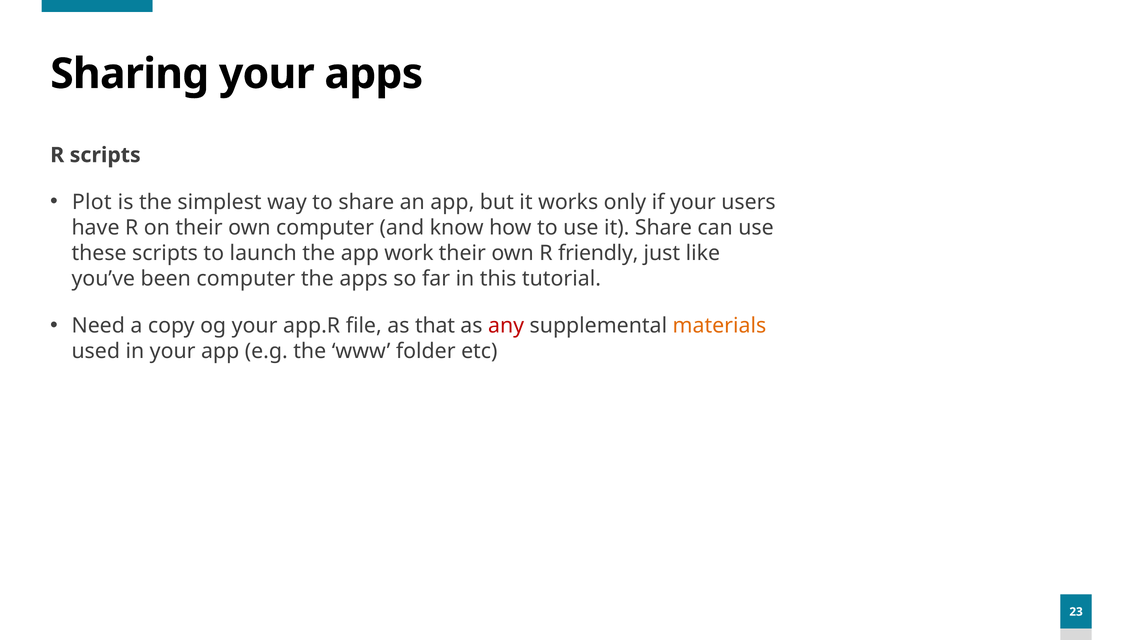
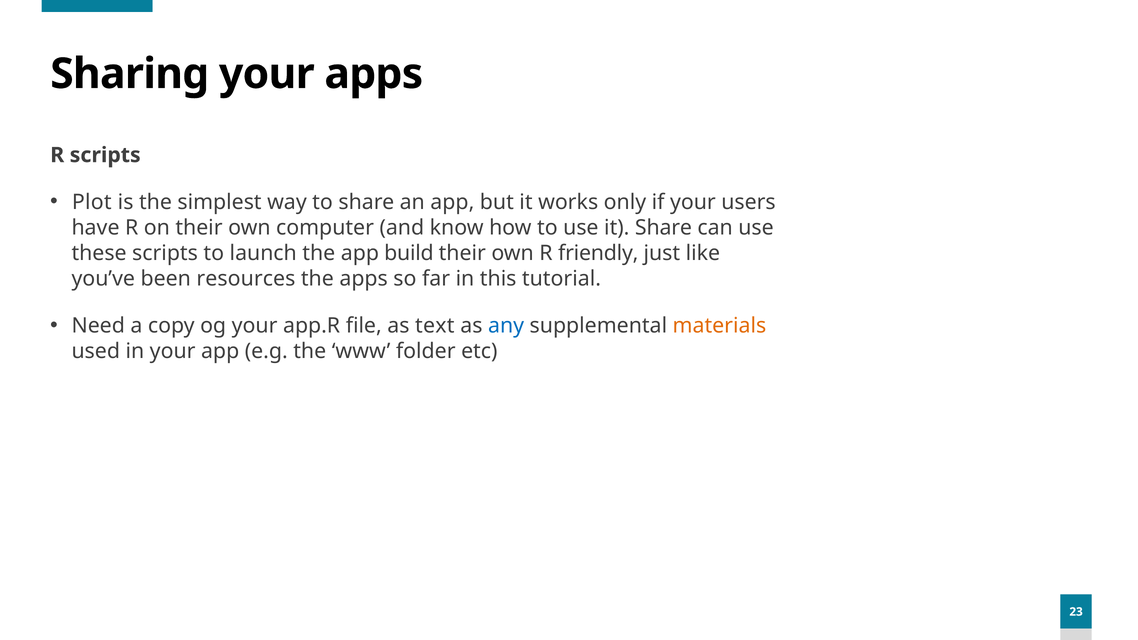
work: work -> build
been computer: computer -> resources
that: that -> text
any colour: red -> blue
